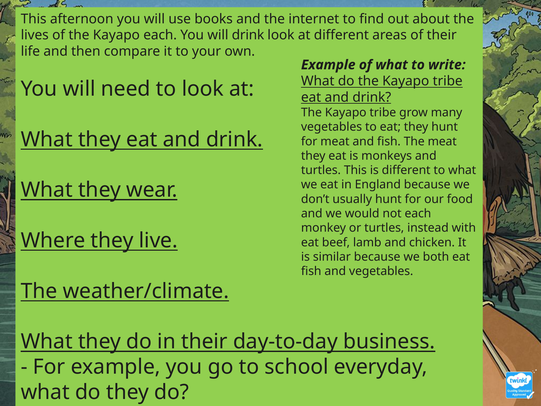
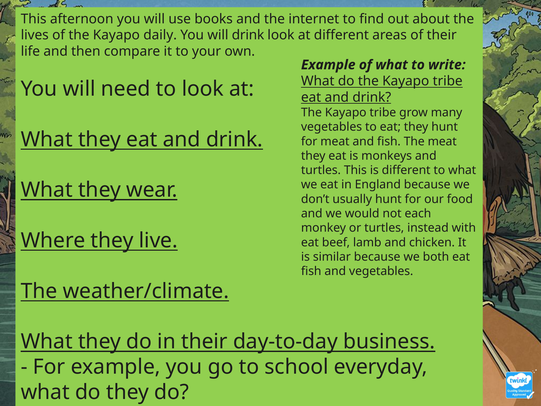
Kayapo each: each -> daily
